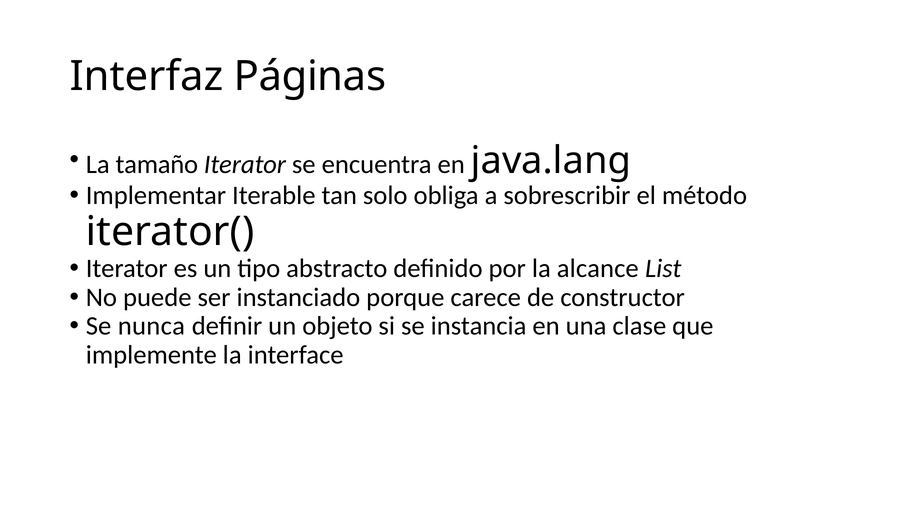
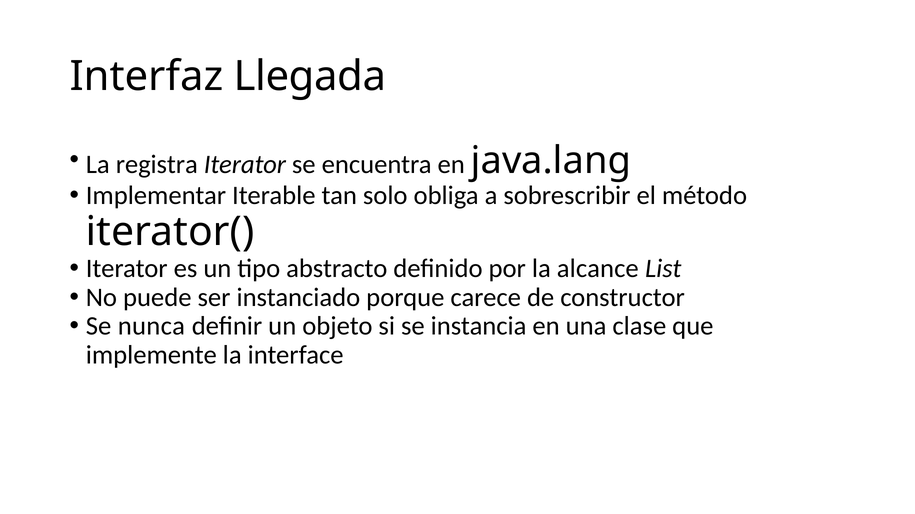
Páginas: Páginas -> Llegada
tamaño: tamaño -> registra
